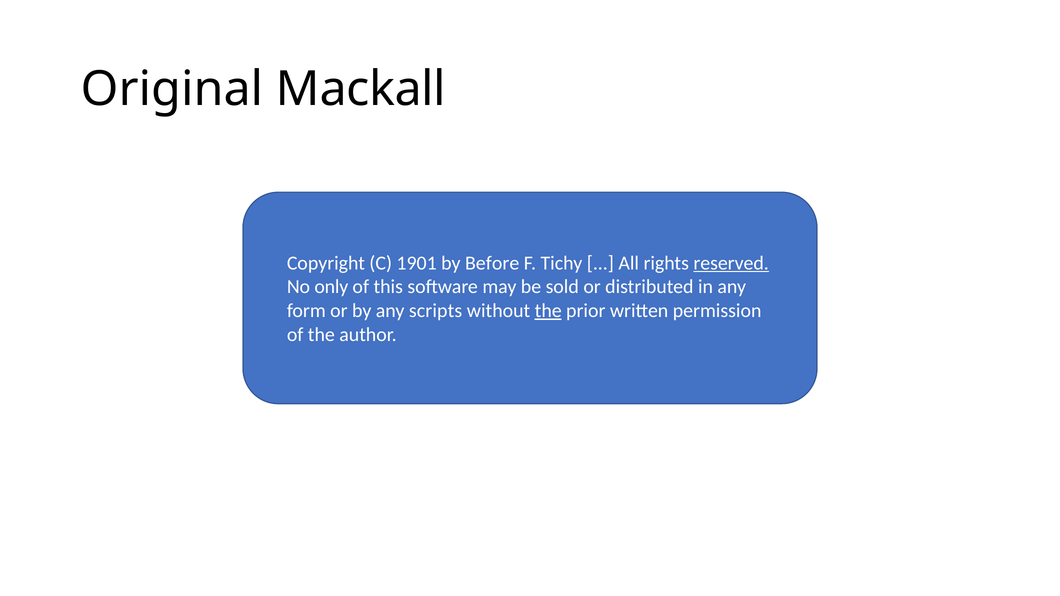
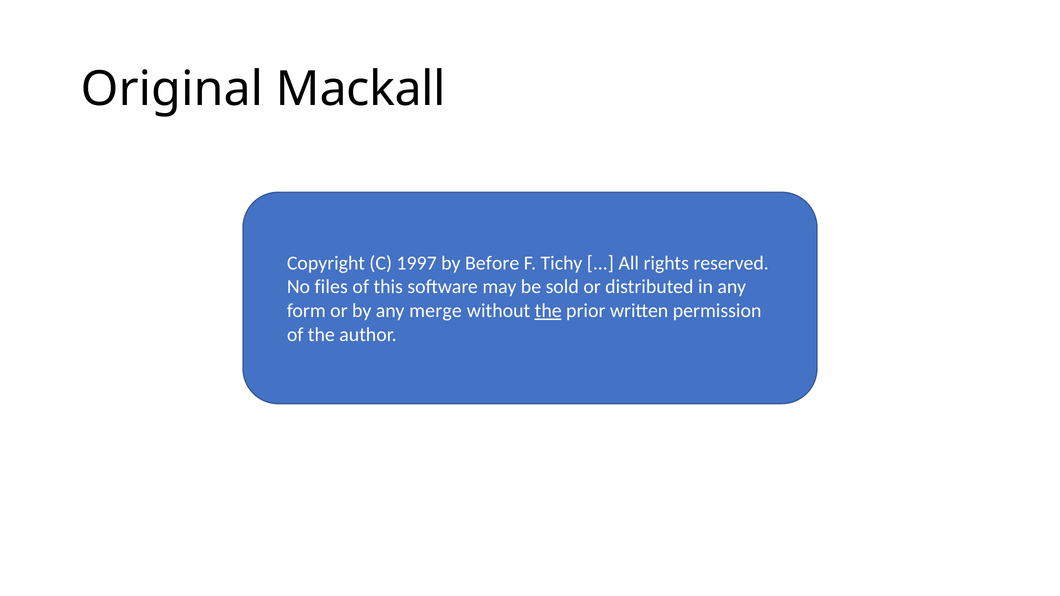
1901: 1901 -> 1997
reserved underline: present -> none
only: only -> files
scripts: scripts -> merge
